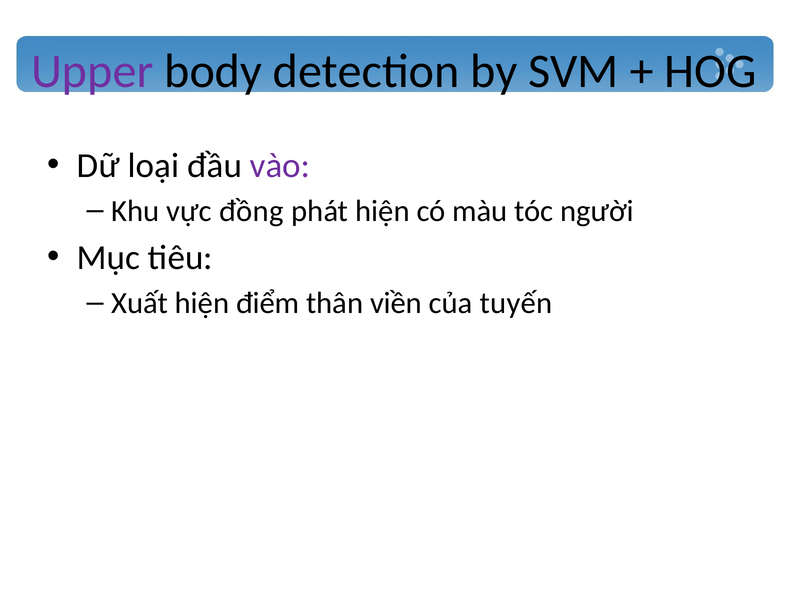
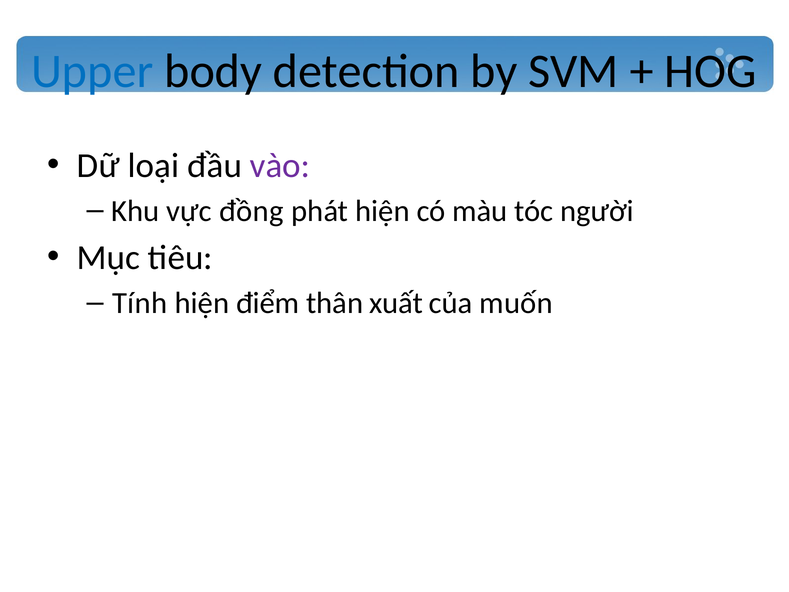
Upper colour: purple -> blue
Xuất: Xuất -> Tính
viền: viền -> xuất
tuyến: tuyến -> muốn
